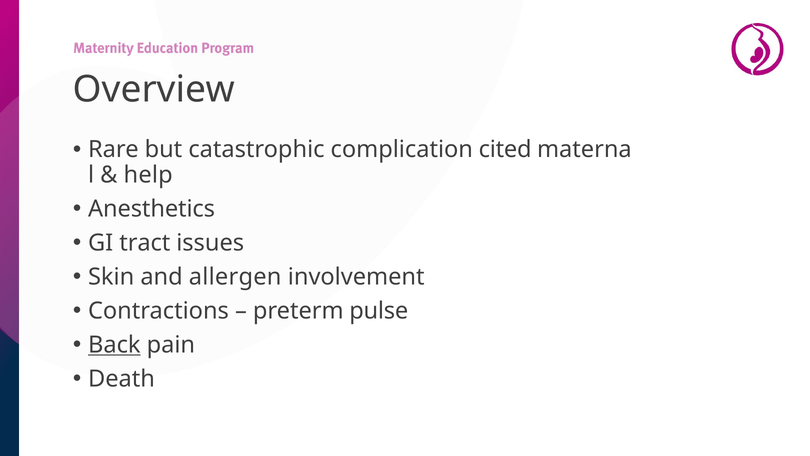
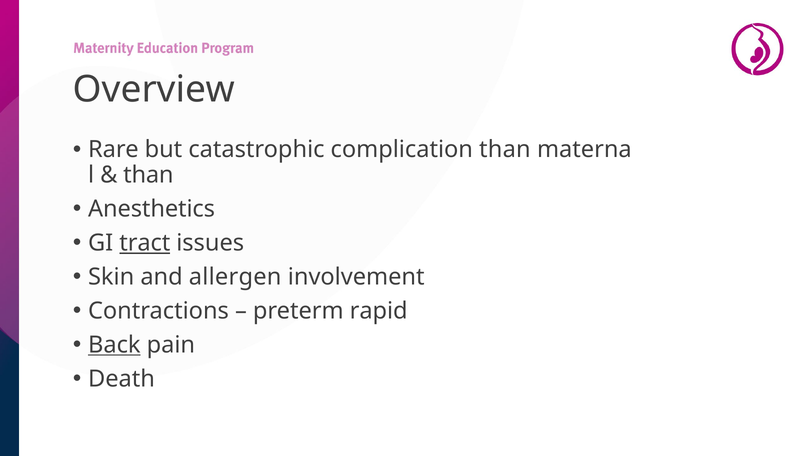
complication cited: cited -> than
help at (148, 175): help -> than
tract underline: none -> present
pulse: pulse -> rapid
